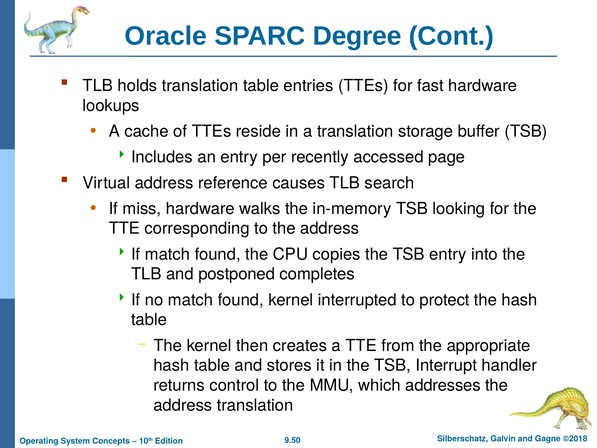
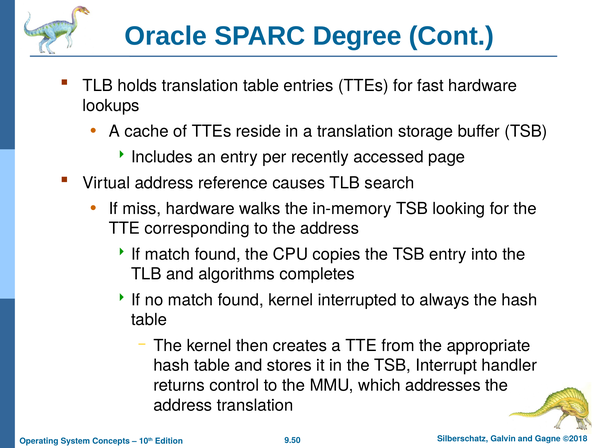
postponed: postponed -> algorithms
protect: protect -> always
